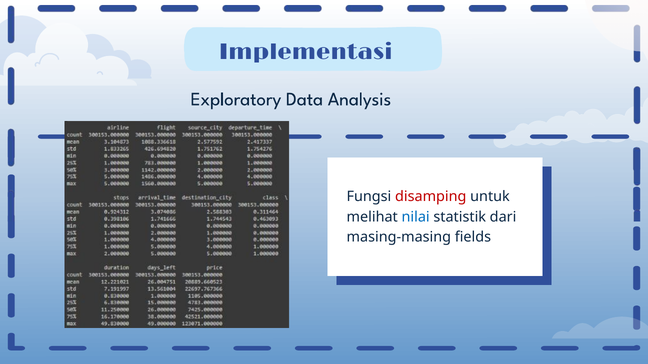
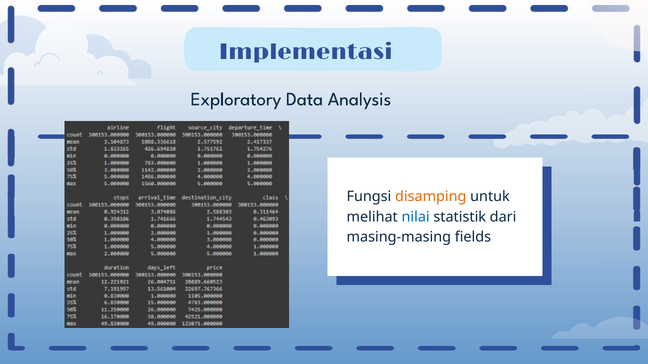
disamping colour: red -> orange
